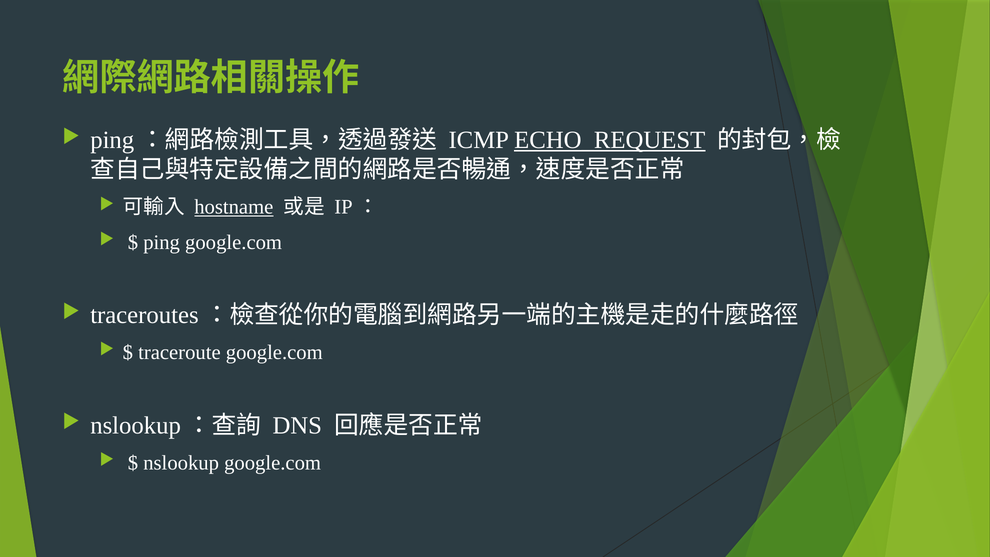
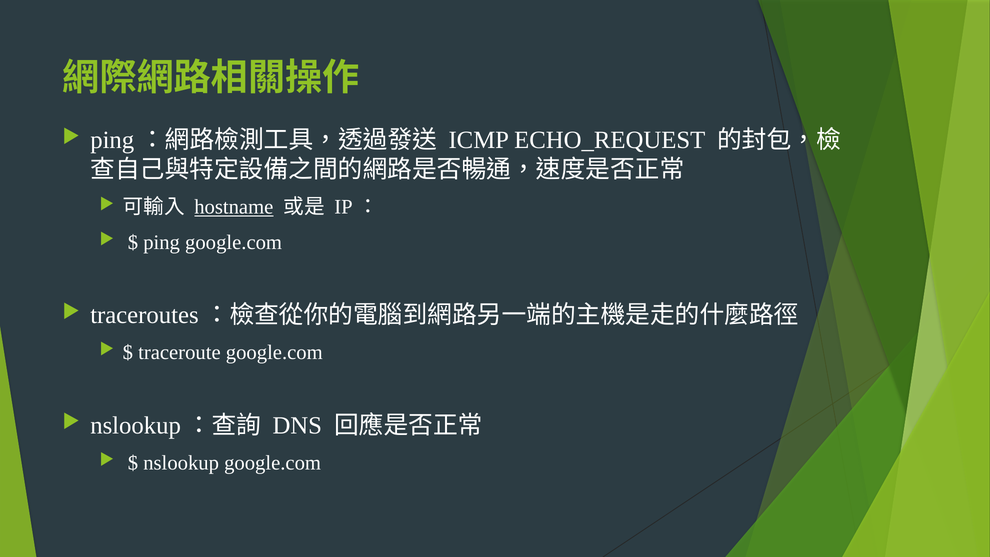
ECHO_REQUEST underline: present -> none
